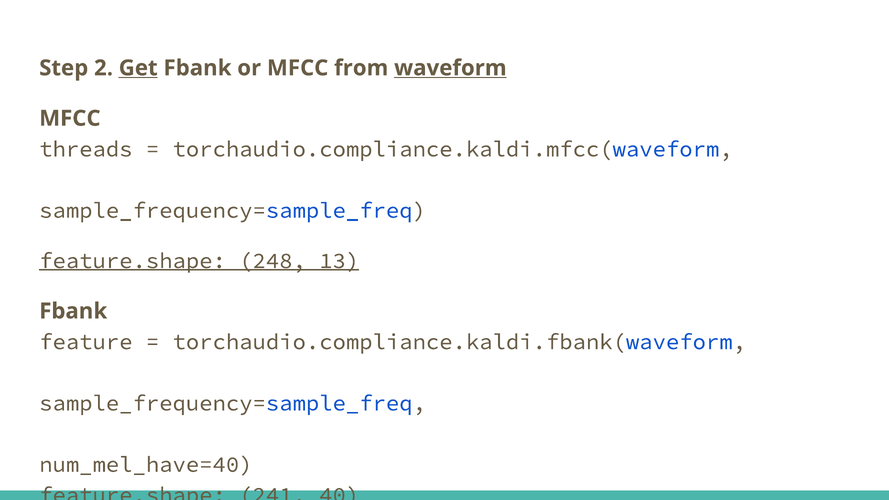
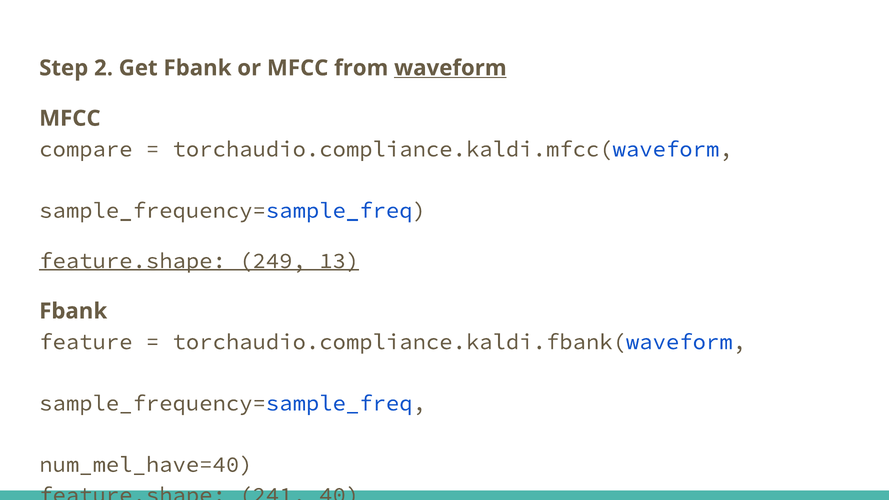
Get underline: present -> none
threads: threads -> compare
248: 248 -> 249
